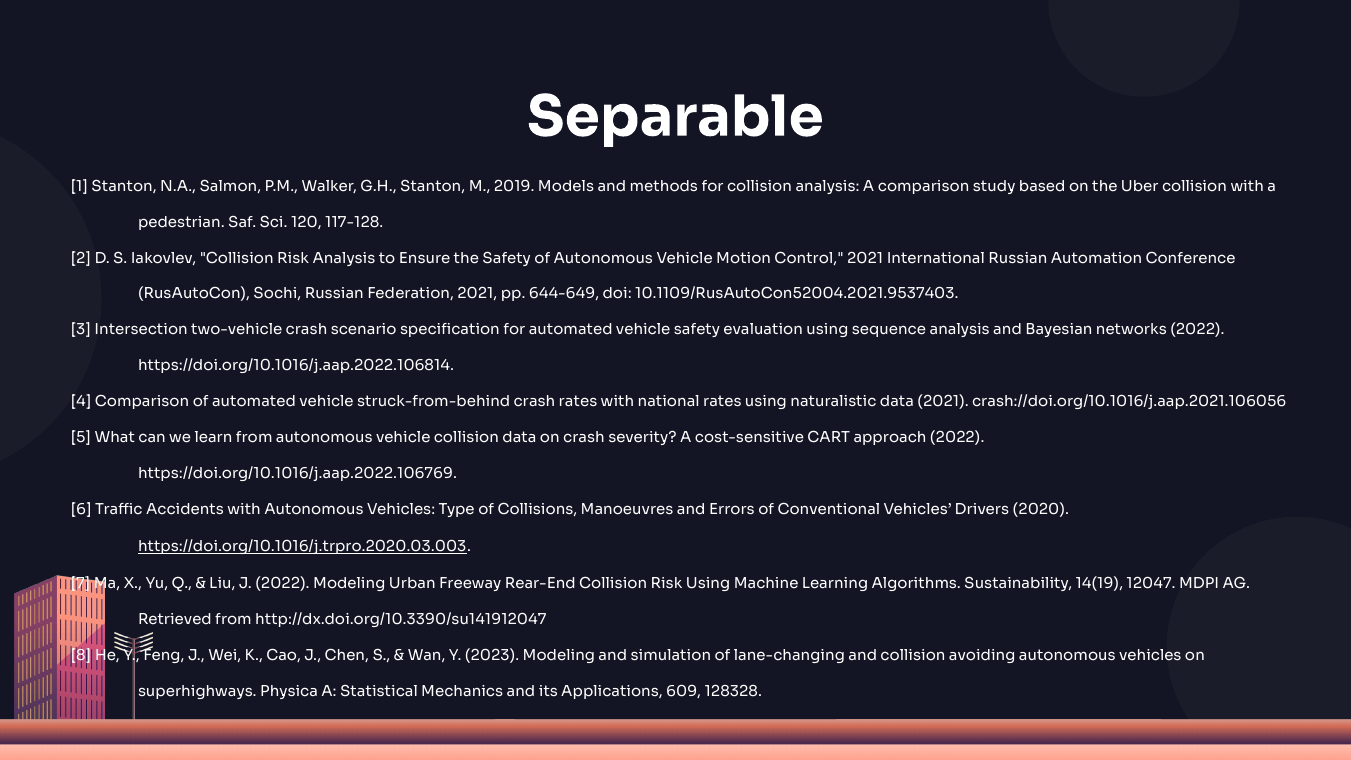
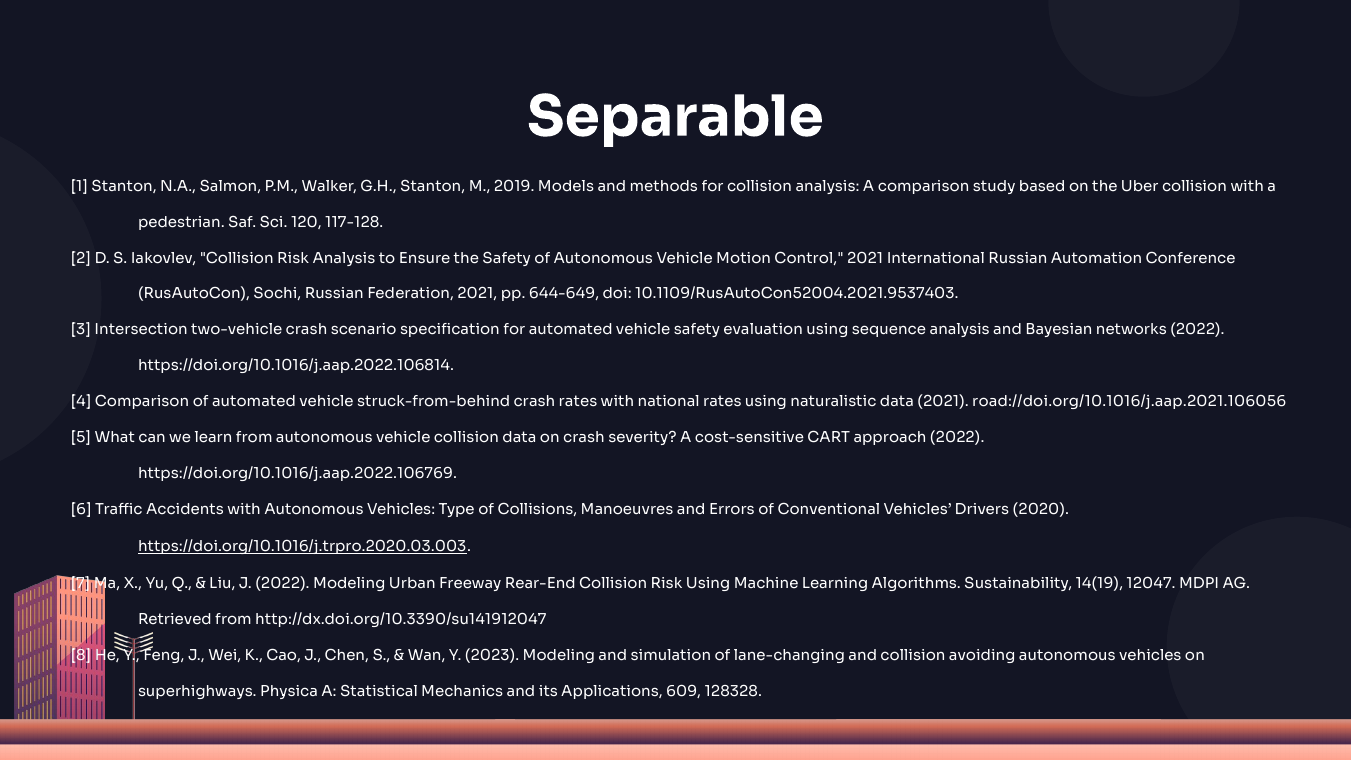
crash://doi.org/10.1016/j.aap.2021.106056: crash://doi.org/10.1016/j.aap.2021.106056 -> road://doi.org/10.1016/j.aap.2021.106056
